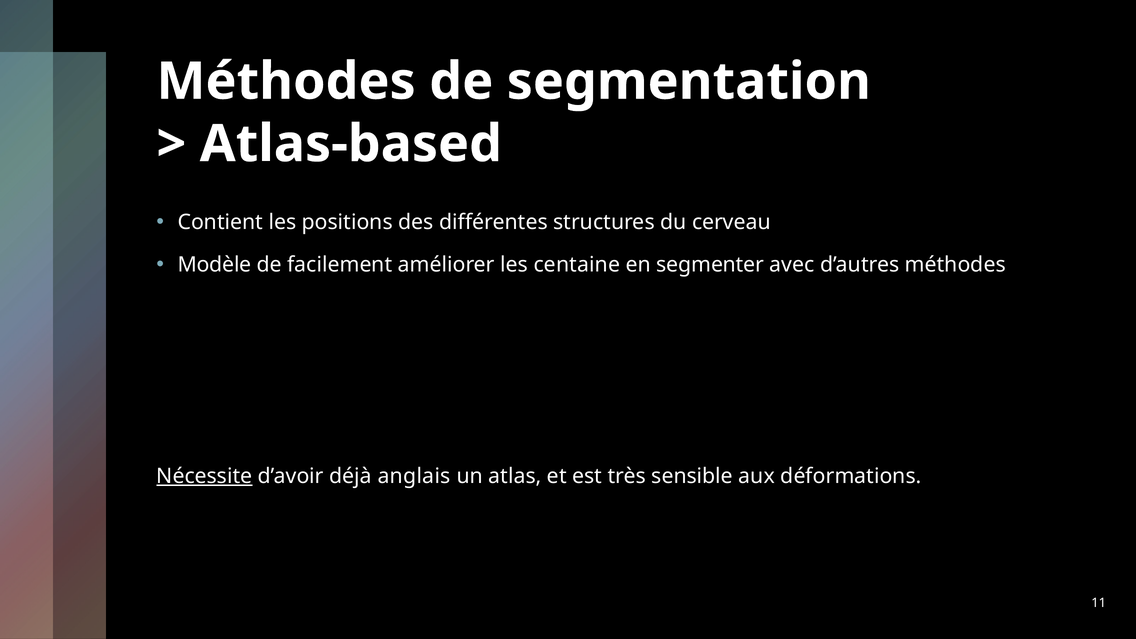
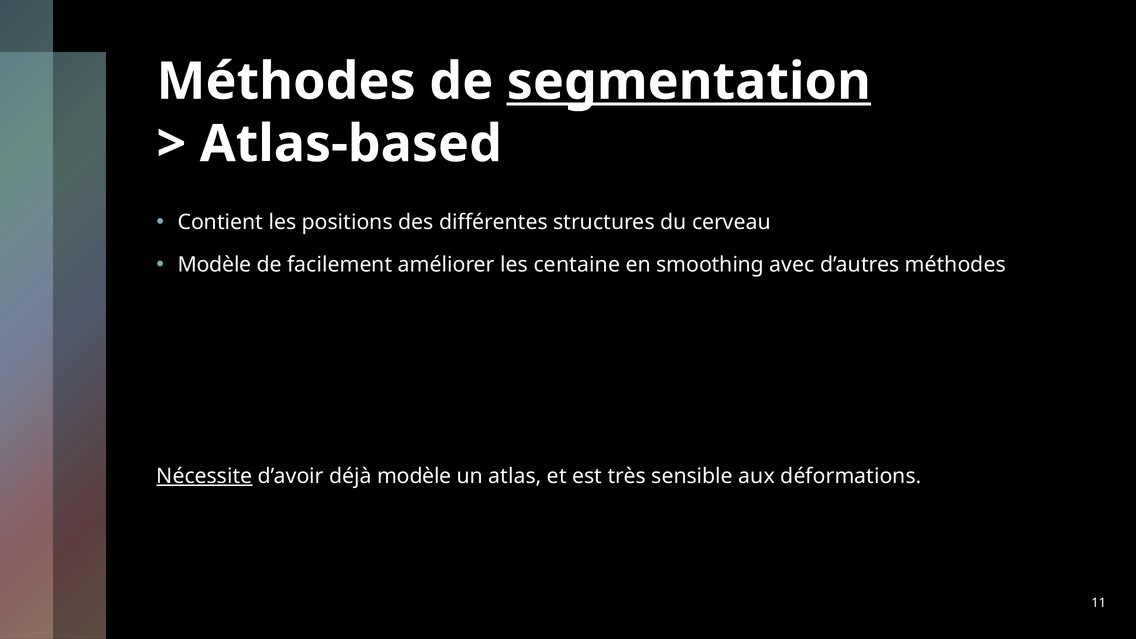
segmentation underline: none -> present
segmenter: segmenter -> smoothing
déjà anglais: anglais -> modèle
